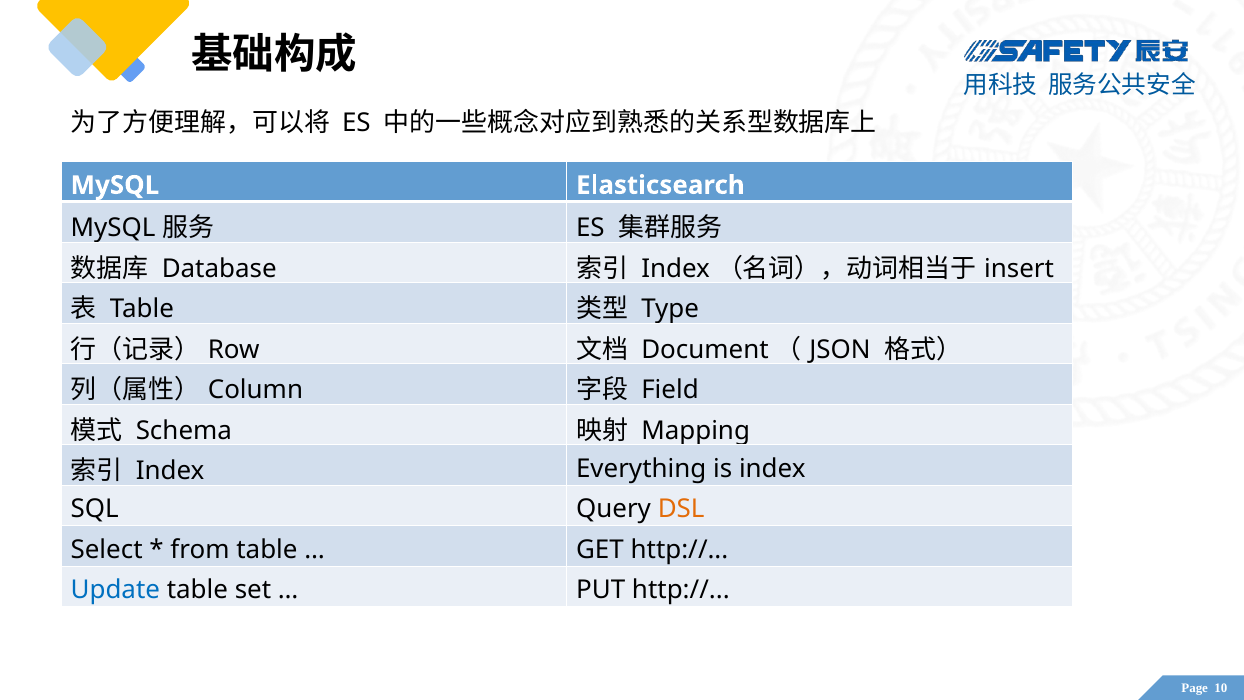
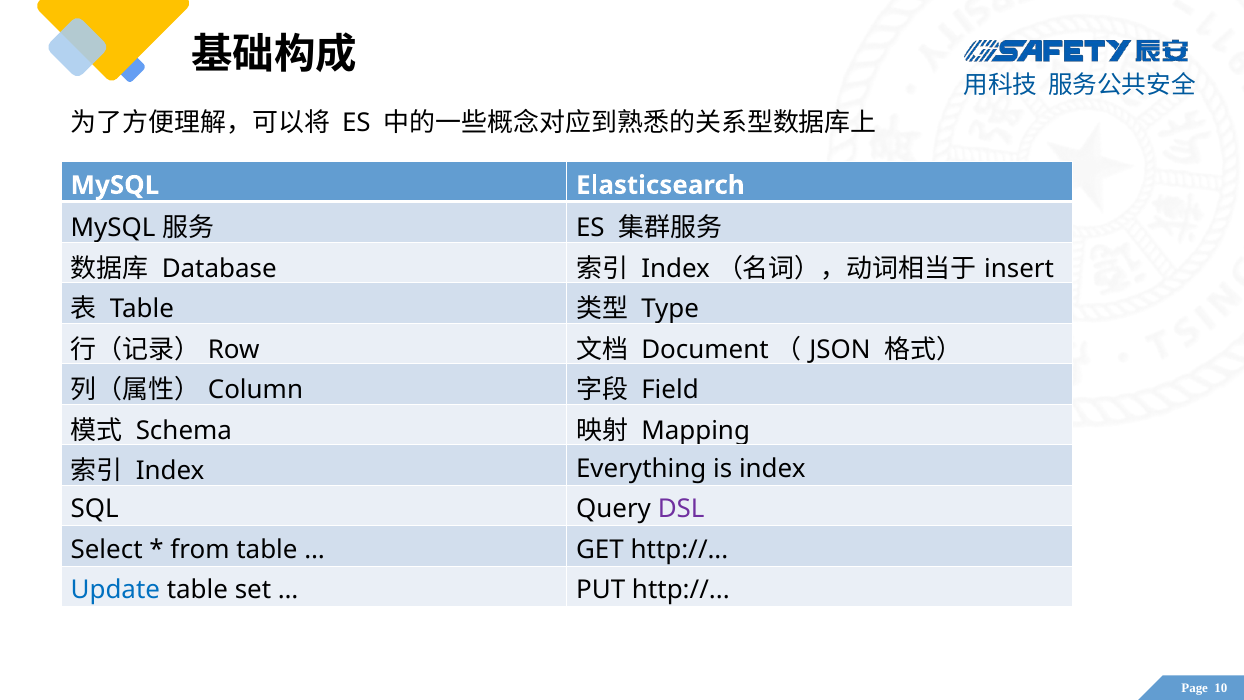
DSL colour: orange -> purple
